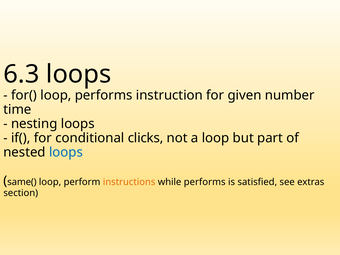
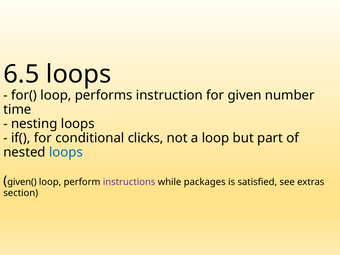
6.3: 6.3 -> 6.5
same(: same( -> given(
instructions colour: orange -> purple
while performs: performs -> packages
